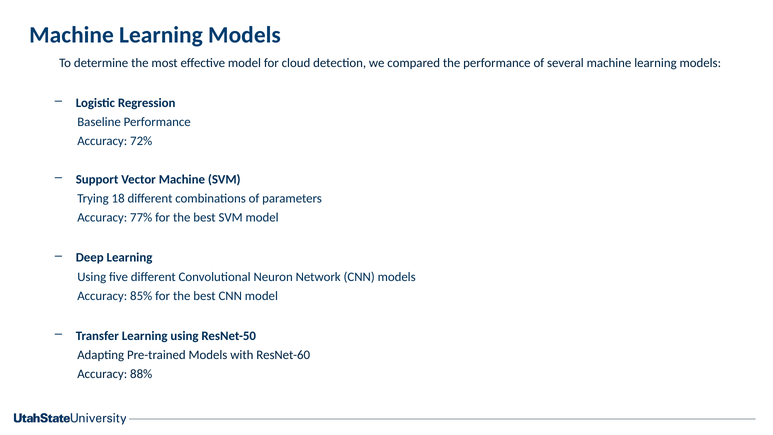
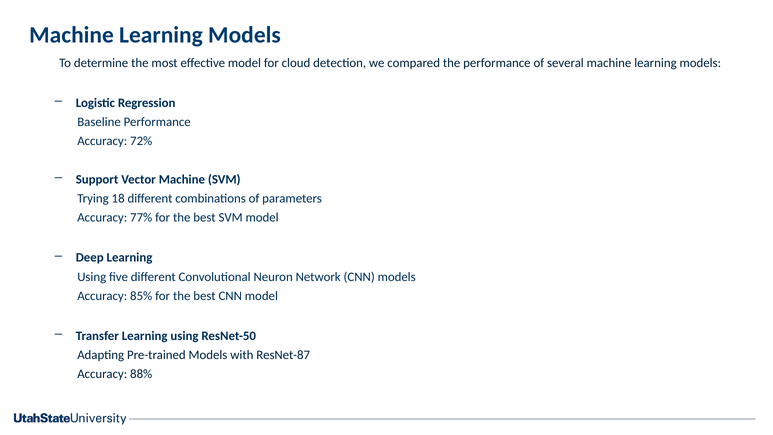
ResNet-60: ResNet-60 -> ResNet-87
